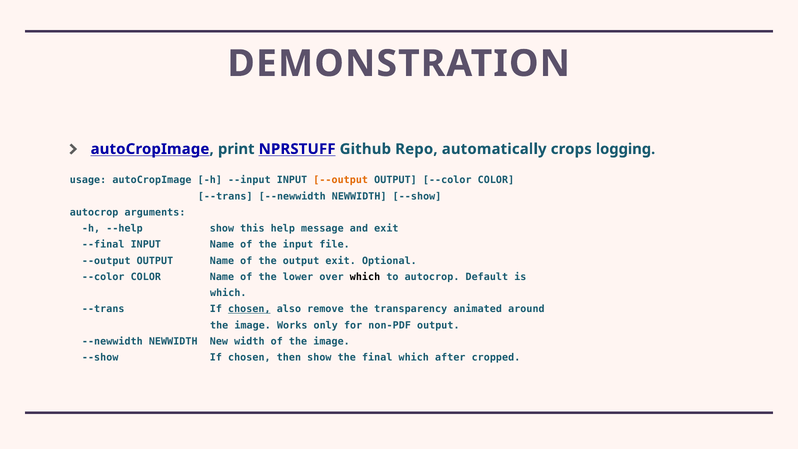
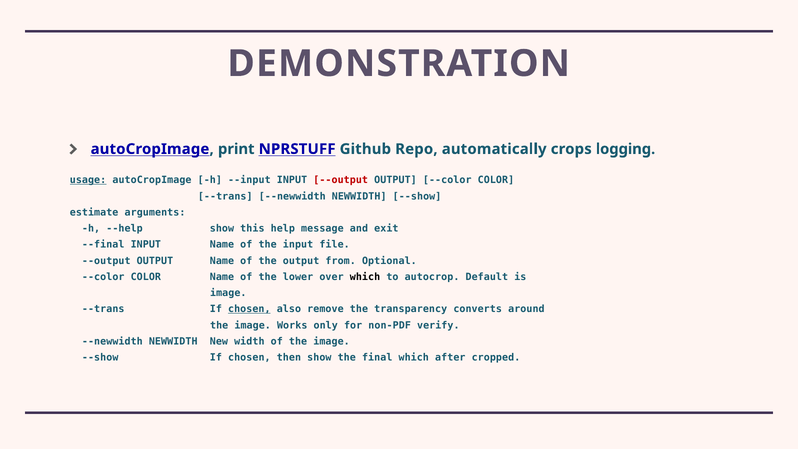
usage underline: none -> present
--output at (341, 180) colour: orange -> red
autocrop at (94, 212): autocrop -> estimate
output exit: exit -> from
which at (228, 293): which -> image
animated: animated -> converts
non-PDF output: output -> verify
